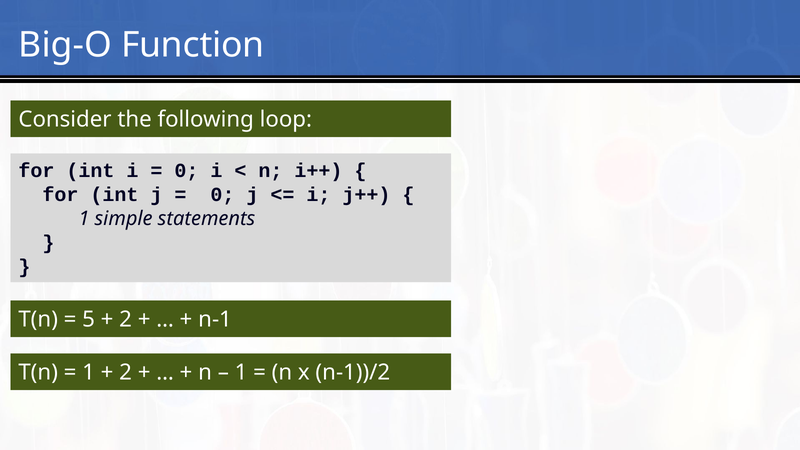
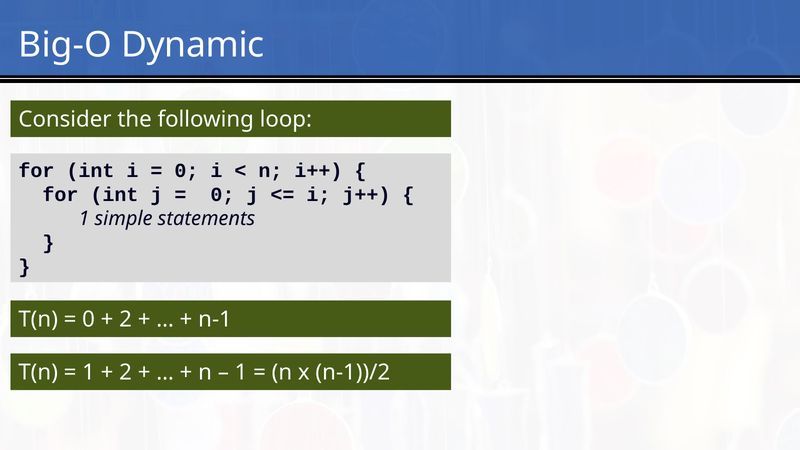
Function: Function -> Dynamic
5 at (89, 319): 5 -> 0
